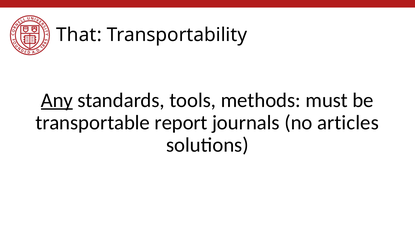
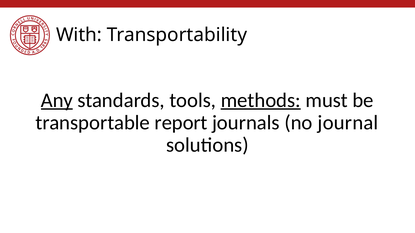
That: That -> With
methods underline: none -> present
articles: articles -> journal
